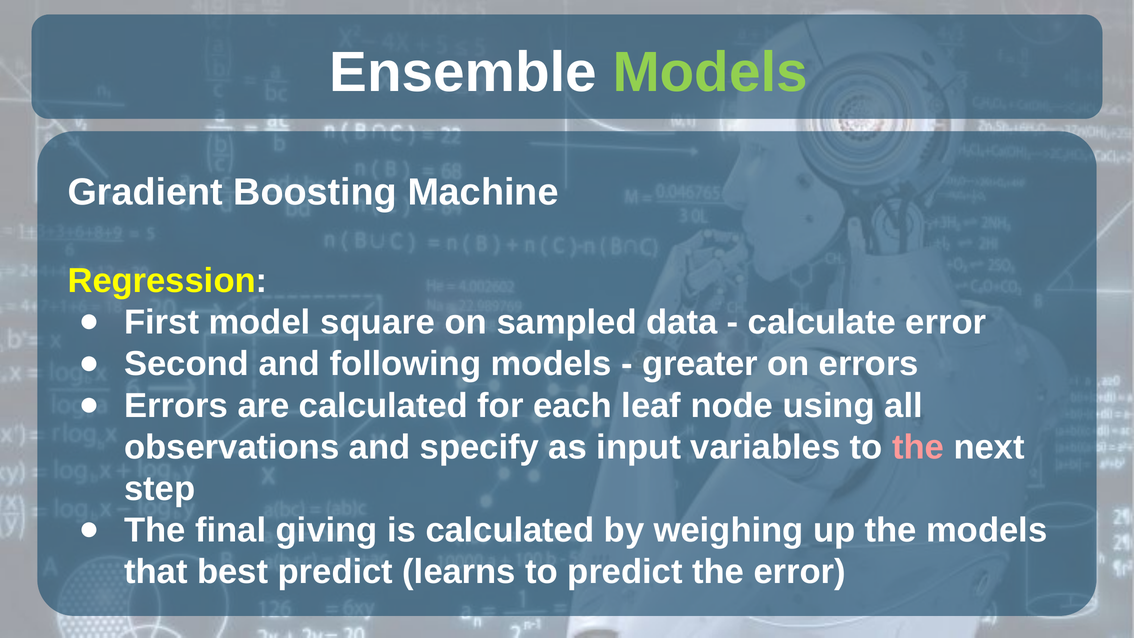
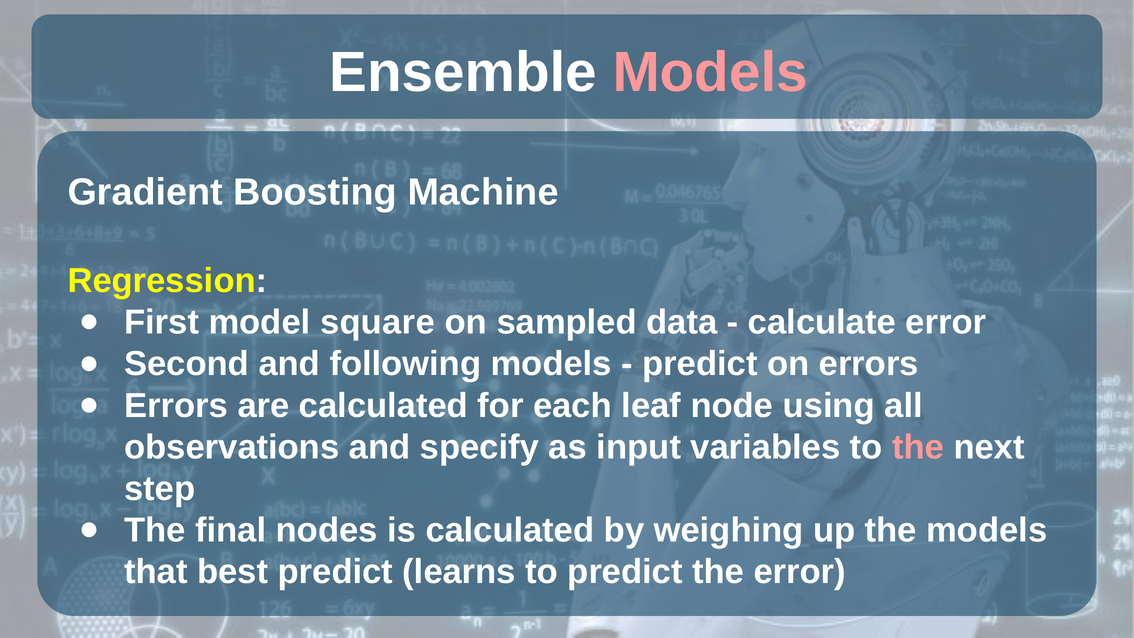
Models at (710, 73) colour: light green -> pink
greater at (700, 364): greater -> predict
giving: giving -> nodes
